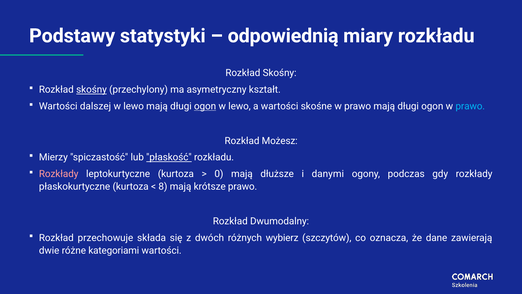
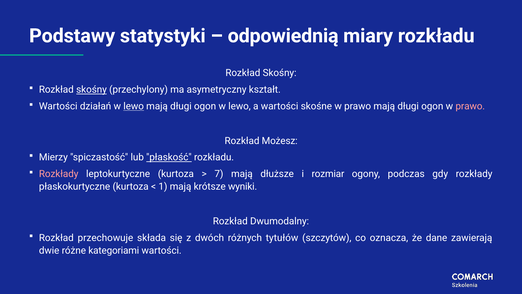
dalszej: dalszej -> działań
lewo at (134, 106) underline: none -> present
ogon at (205, 106) underline: present -> none
prawo at (470, 106) colour: light blue -> pink
0: 0 -> 7
danymi: danymi -> rozmiar
8: 8 -> 1
krótsze prawo: prawo -> wyniki
wybierz: wybierz -> tytułów
